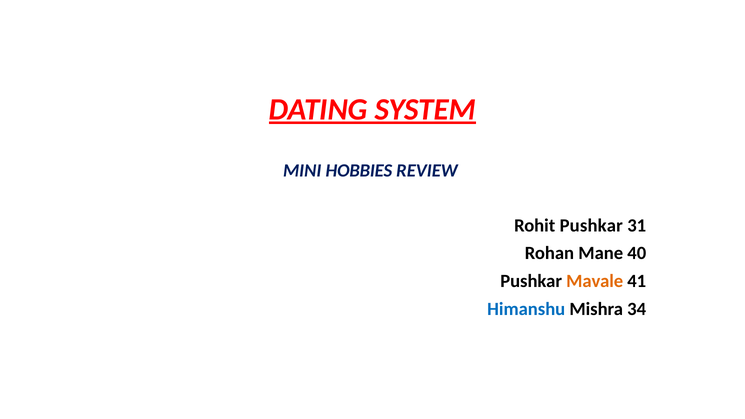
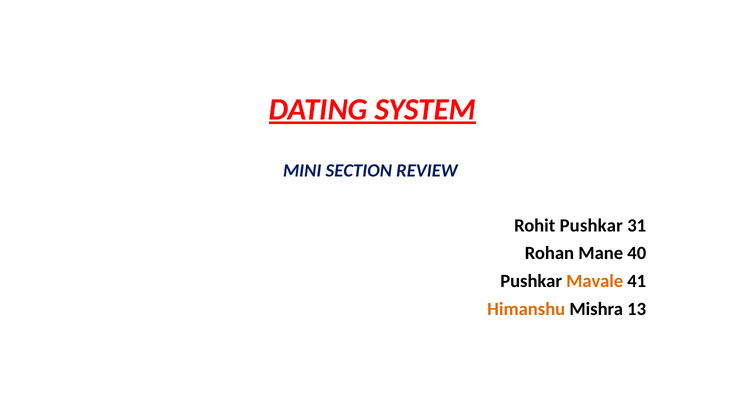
HOBBIES: HOBBIES -> SECTION
Himanshu colour: blue -> orange
34: 34 -> 13
